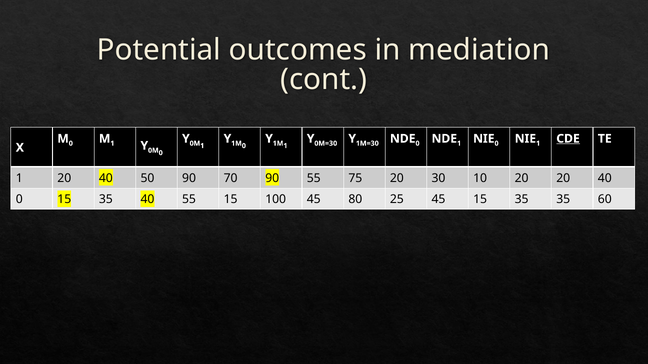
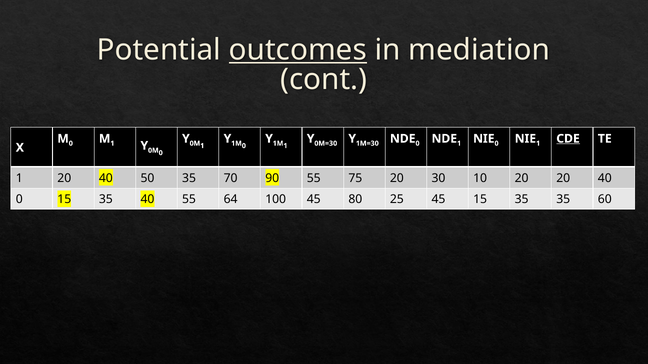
outcomes underline: none -> present
50 90: 90 -> 35
55 15: 15 -> 64
